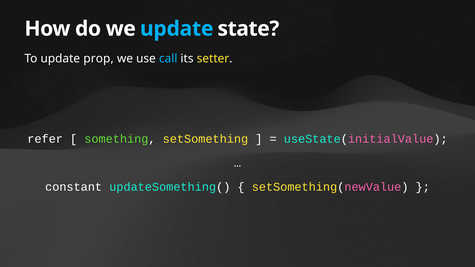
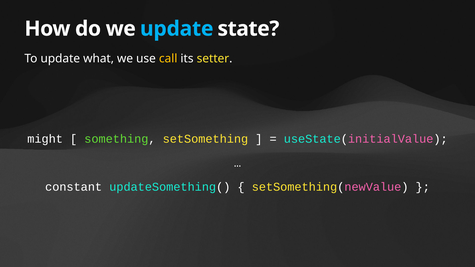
prop: prop -> what
call colour: light blue -> yellow
refer: refer -> might
